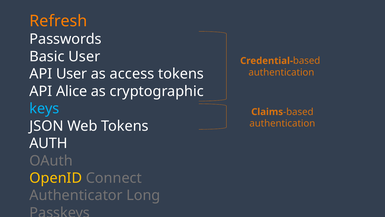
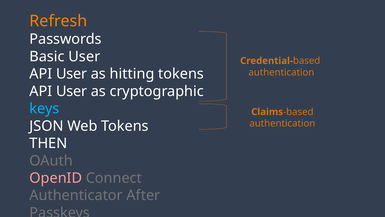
access: access -> hitting
Alice at (72, 91): Alice -> User
AUTH: AUTH -> THEN
OpenID colour: yellow -> pink
Long: Long -> After
